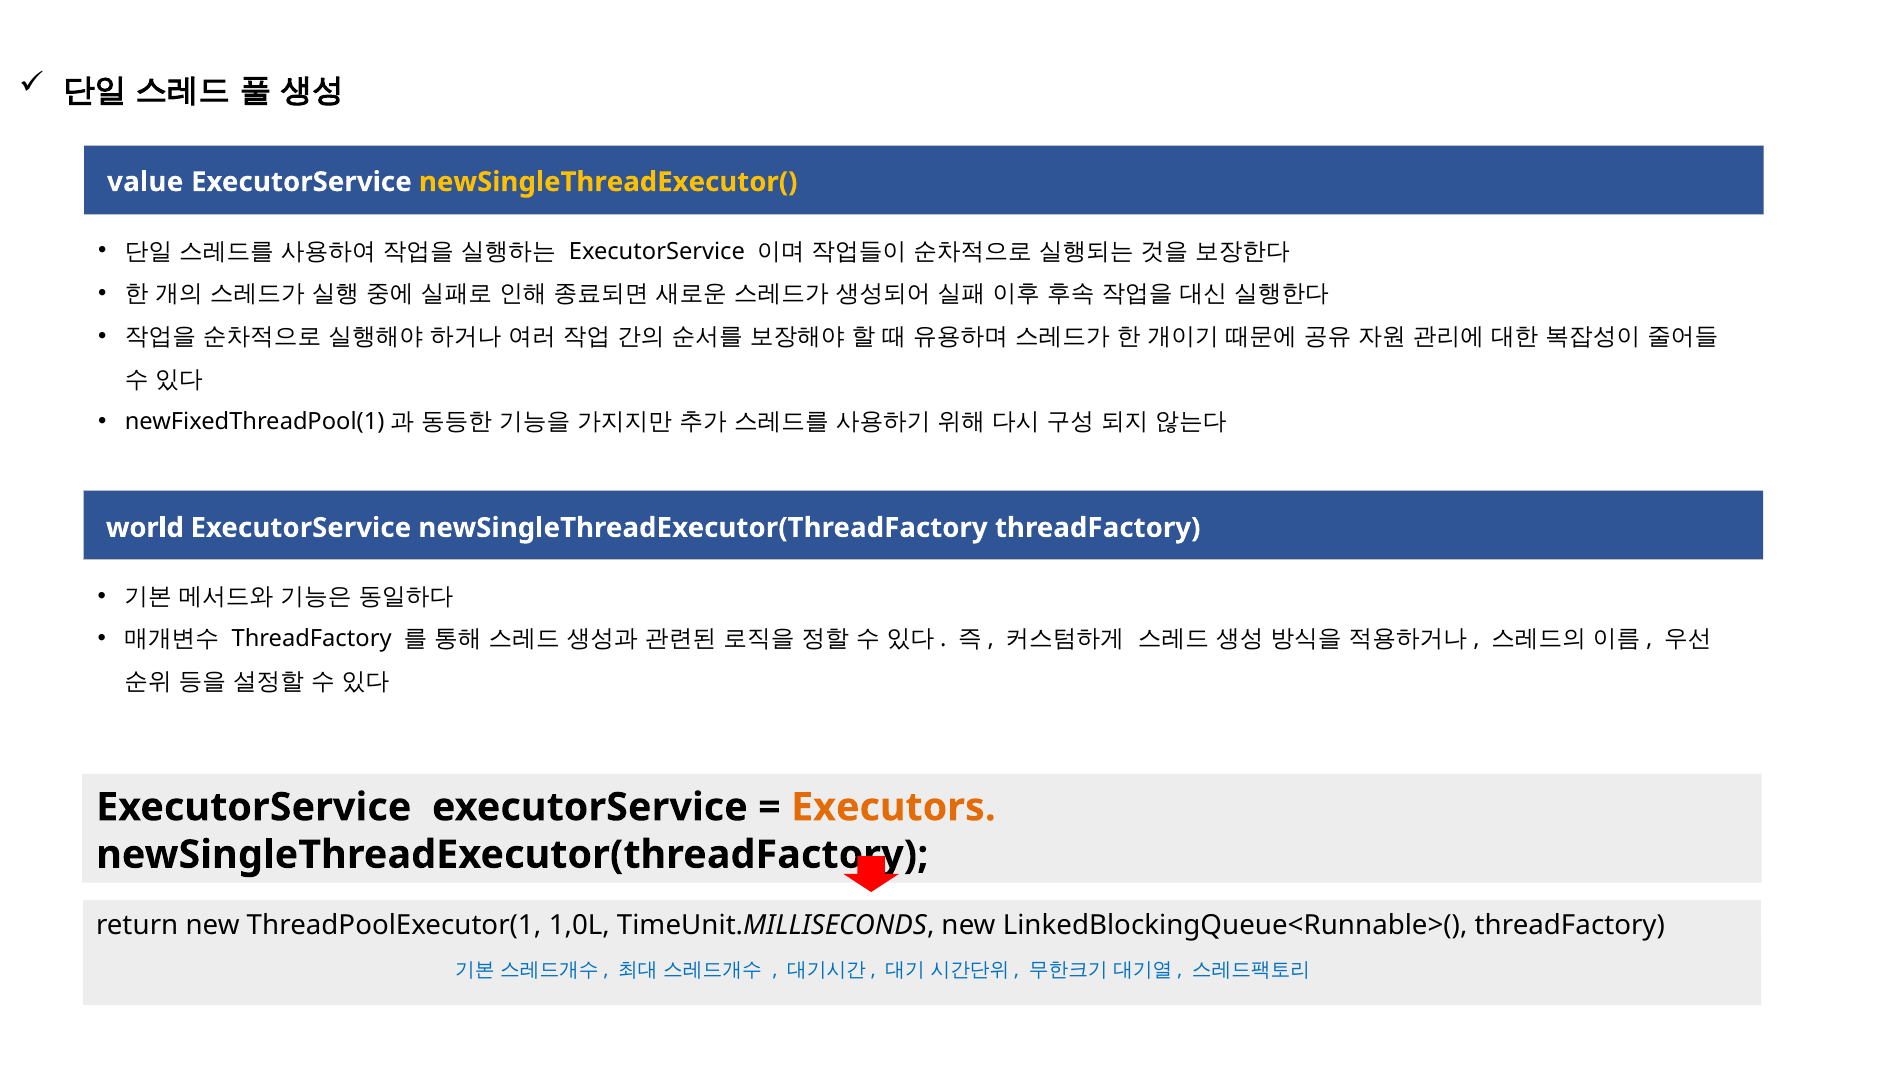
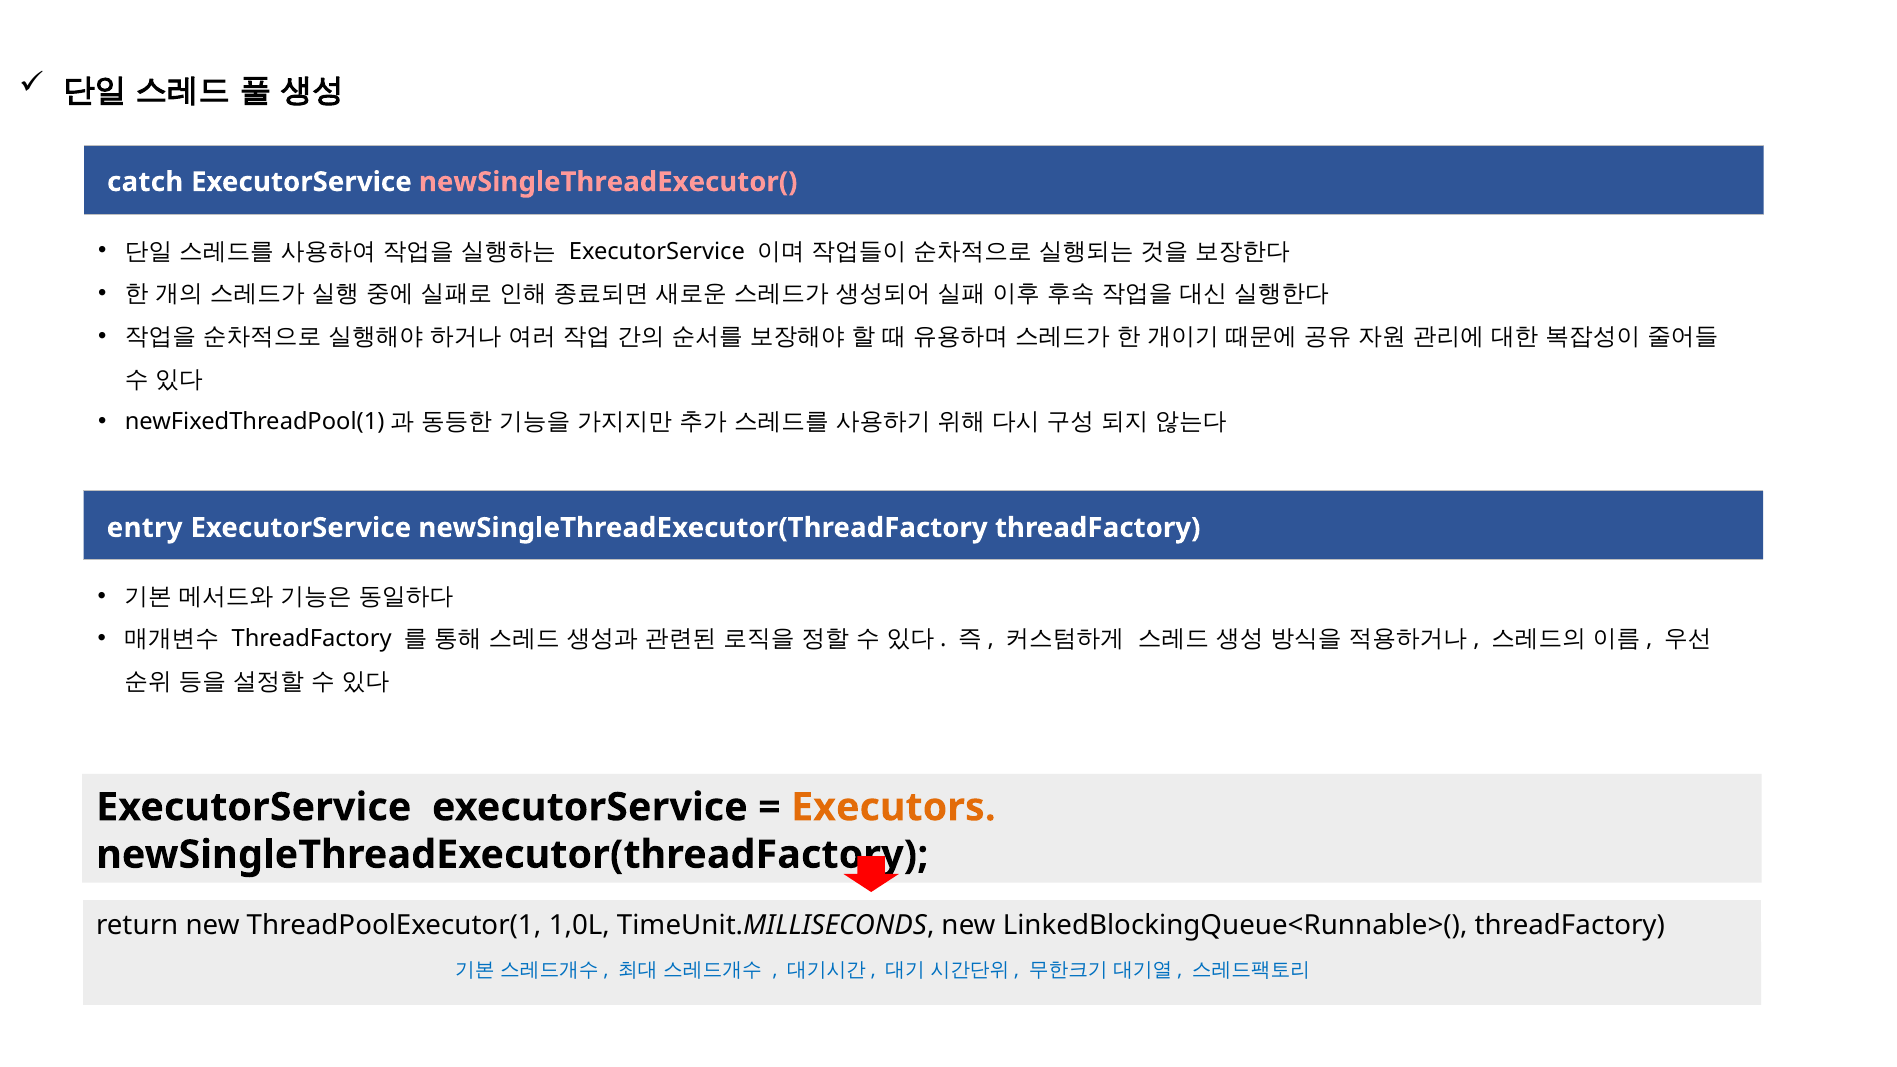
value: value -> catch
newSingleThreadExecutor( colour: yellow -> pink
world: world -> entry
